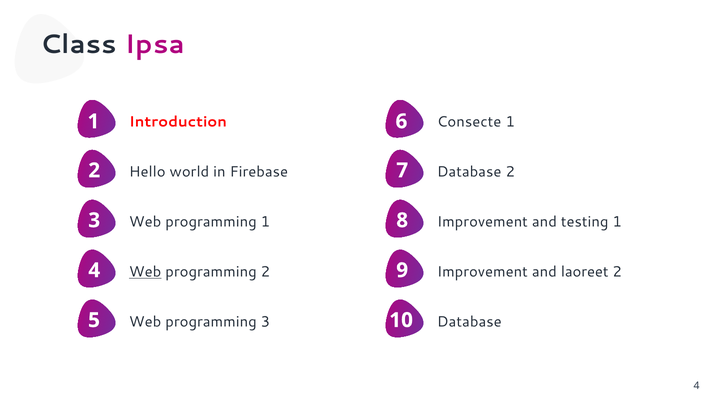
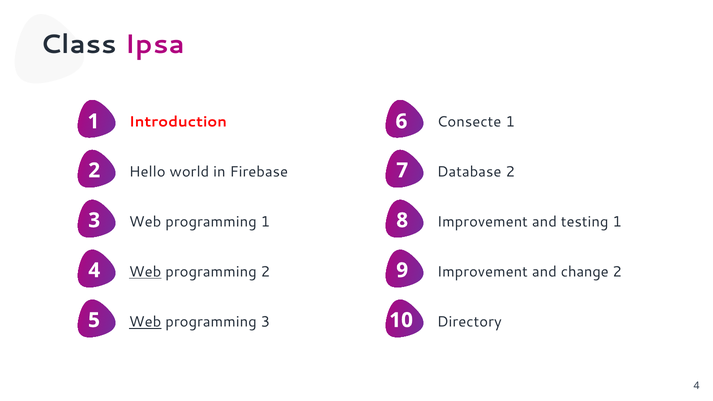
laoreet: laoreet -> change
Web at (145, 322) underline: none -> present
Database at (469, 322): Database -> Directory
